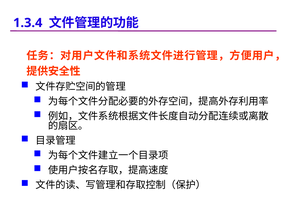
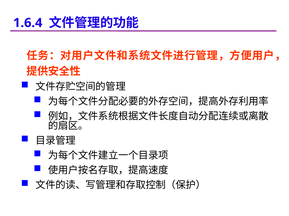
1.3.4: 1.3.4 -> 1.6.4
